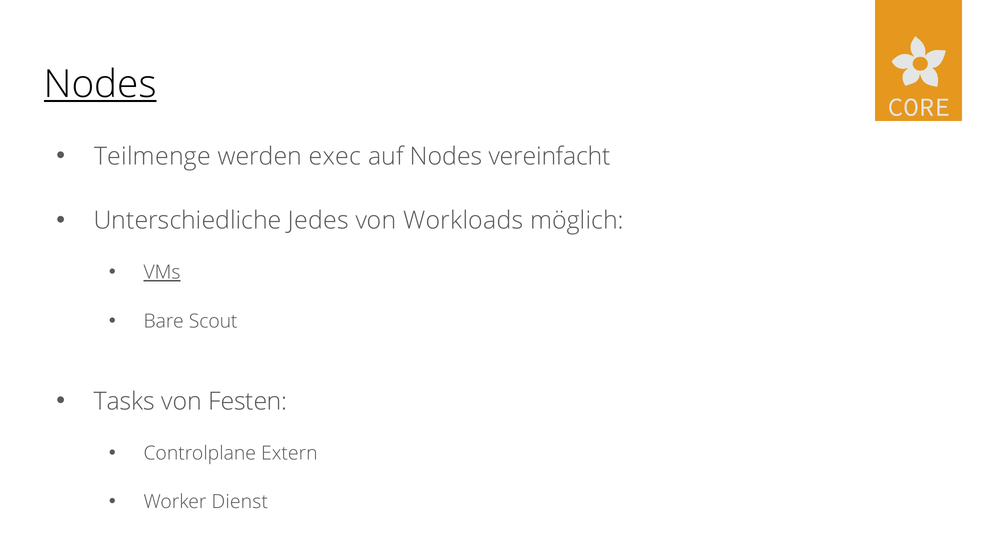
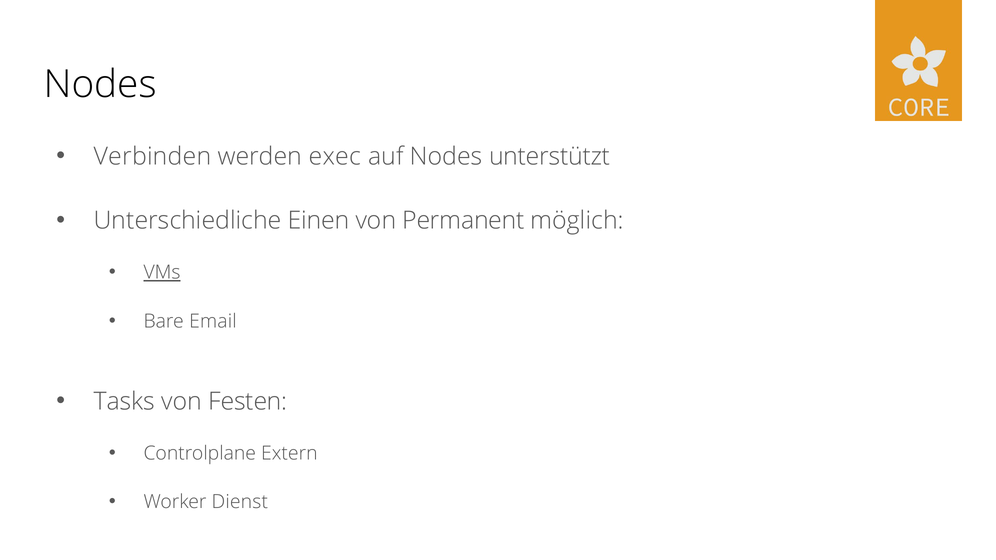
Nodes at (100, 84) underline: present -> none
Teilmenge: Teilmenge -> Verbinden
vereinfacht: vereinfacht -> unterstützt
Jedes: Jedes -> Einen
Workloads: Workloads -> Permanent
Scout: Scout -> Email
